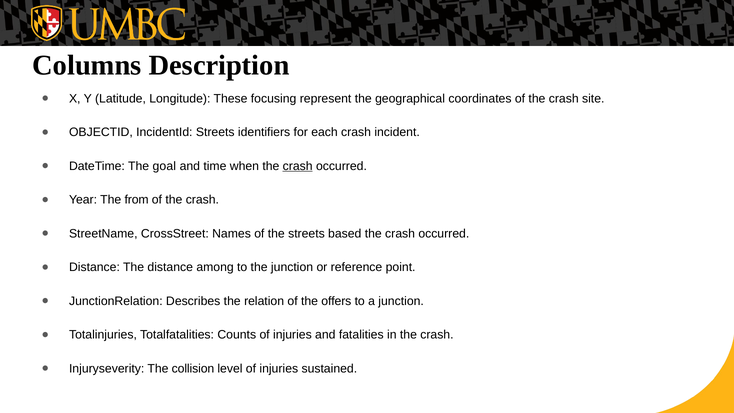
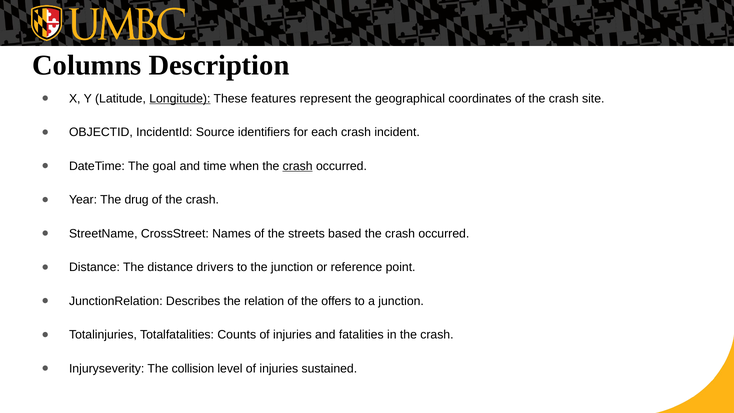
Longitude underline: none -> present
focusing: focusing -> features
IncidentId Streets: Streets -> Source
from: from -> drug
among: among -> drivers
